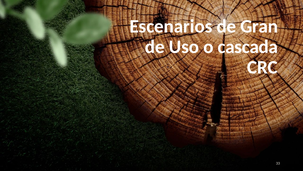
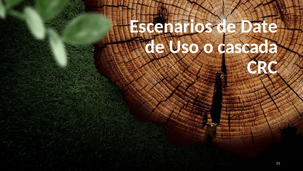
Gran: Gran -> Date
